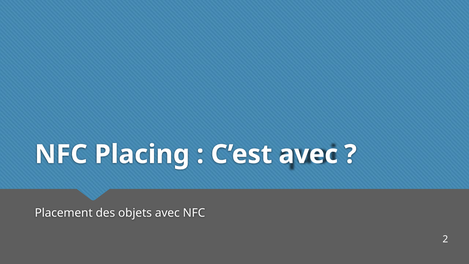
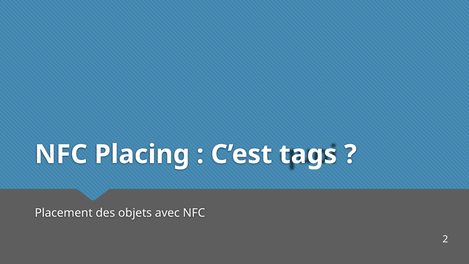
C’est avec: avec -> tags
